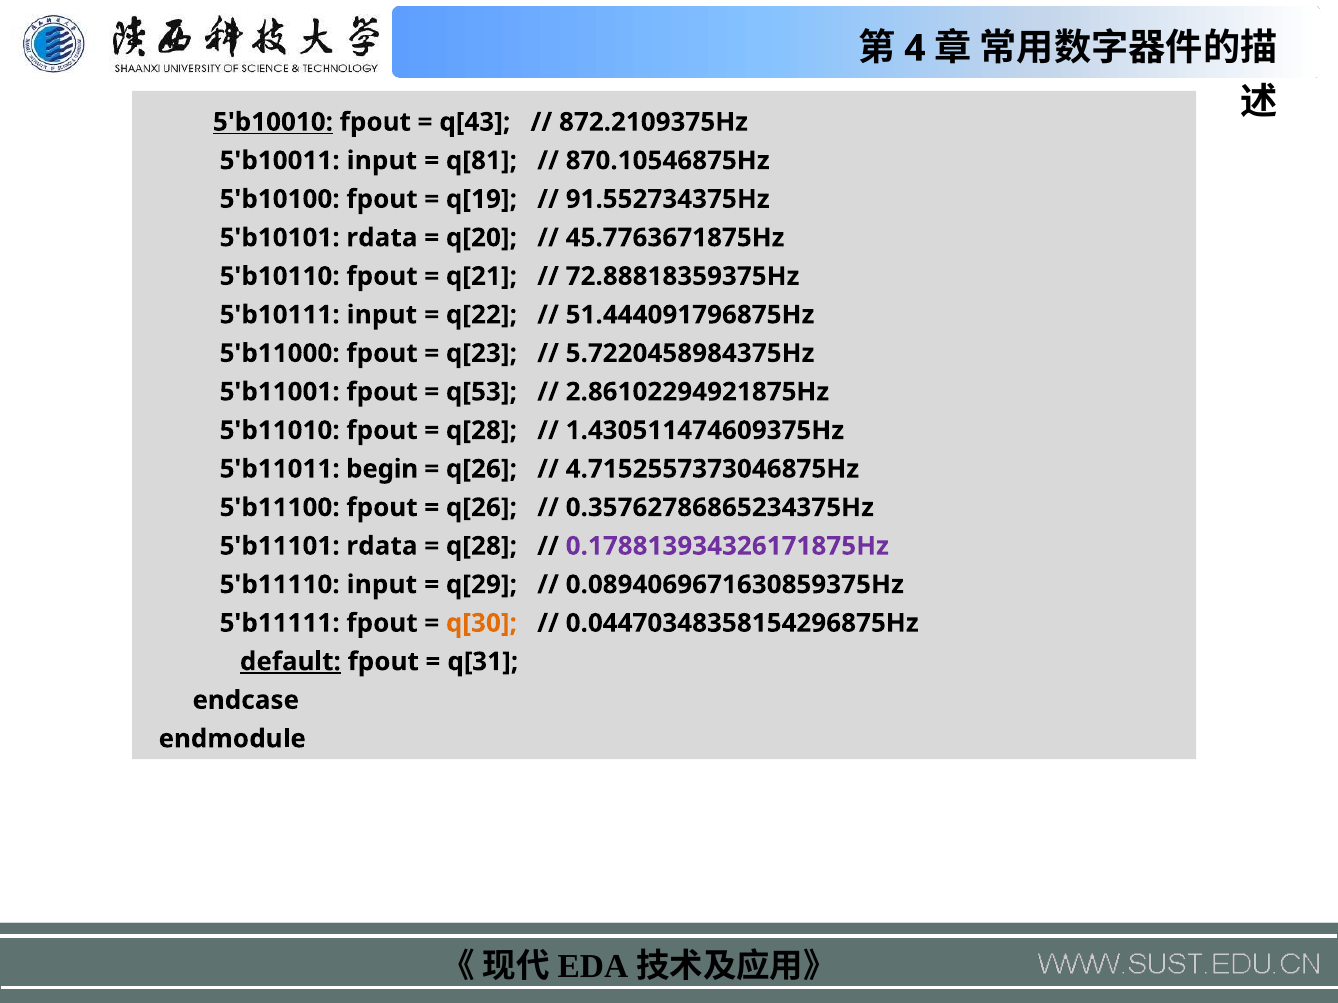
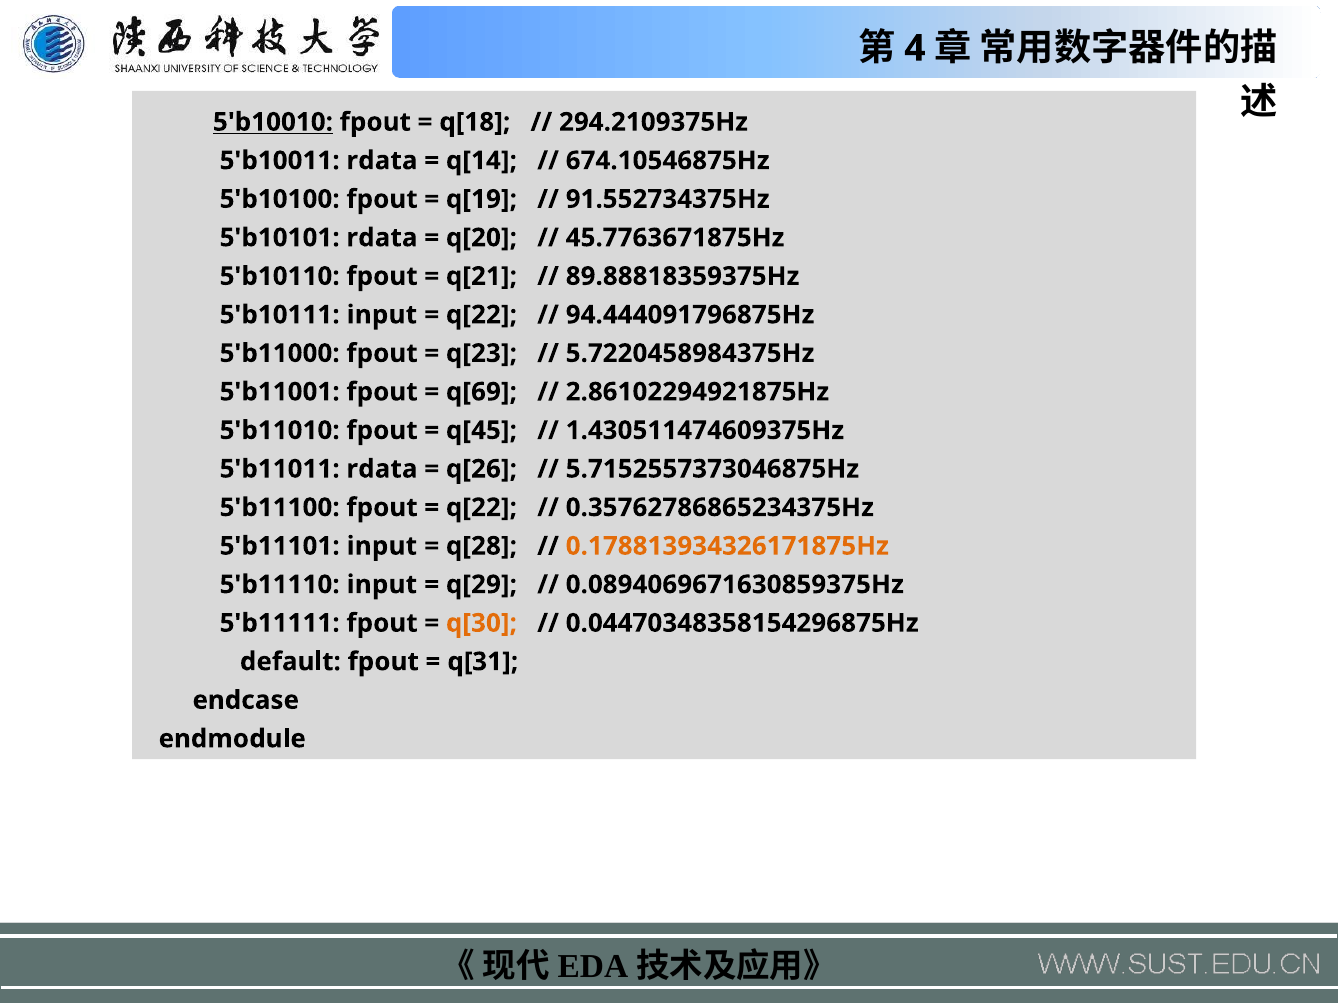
q[43: q[43 -> q[18
872.2109375Hz: 872.2109375Hz -> 294.2109375Hz
5'b10011 input: input -> rdata
q[81: q[81 -> q[14
870.10546875Hz: 870.10546875Hz -> 674.10546875Hz
72.88818359375Hz: 72.88818359375Hz -> 89.88818359375Hz
51.444091796875Hz: 51.444091796875Hz -> 94.444091796875Hz
q[53: q[53 -> q[69
q[28 at (481, 431): q[28 -> q[45
5'b11011 begin: begin -> rdata
4.7152557373046875Hz: 4.7152557373046875Hz -> 5.7152557373046875Hz
q[26 at (481, 508): q[26 -> q[22
5'b11101 rdata: rdata -> input
0.178813934326171875Hz colour: purple -> orange
default underline: present -> none
